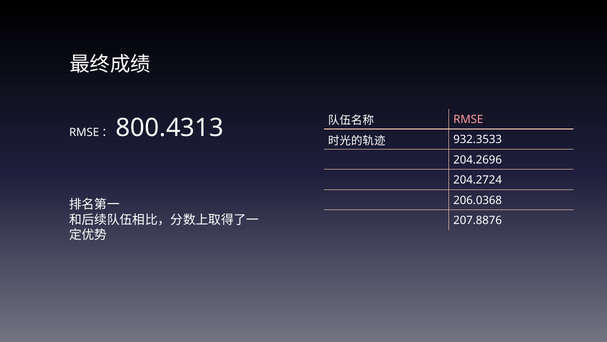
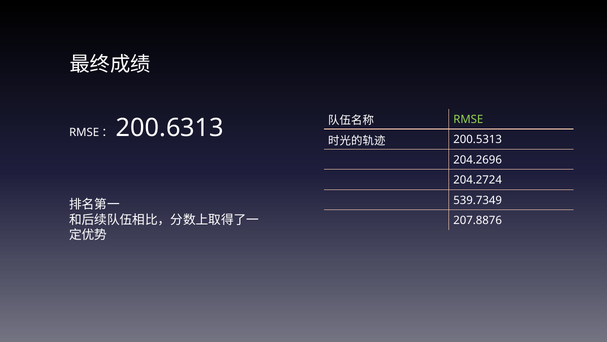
RMSE colour: pink -> light green
800.4313: 800.4313 -> 200.6313
932.3533: 932.3533 -> 200.5313
206.0368: 206.0368 -> 539.7349
